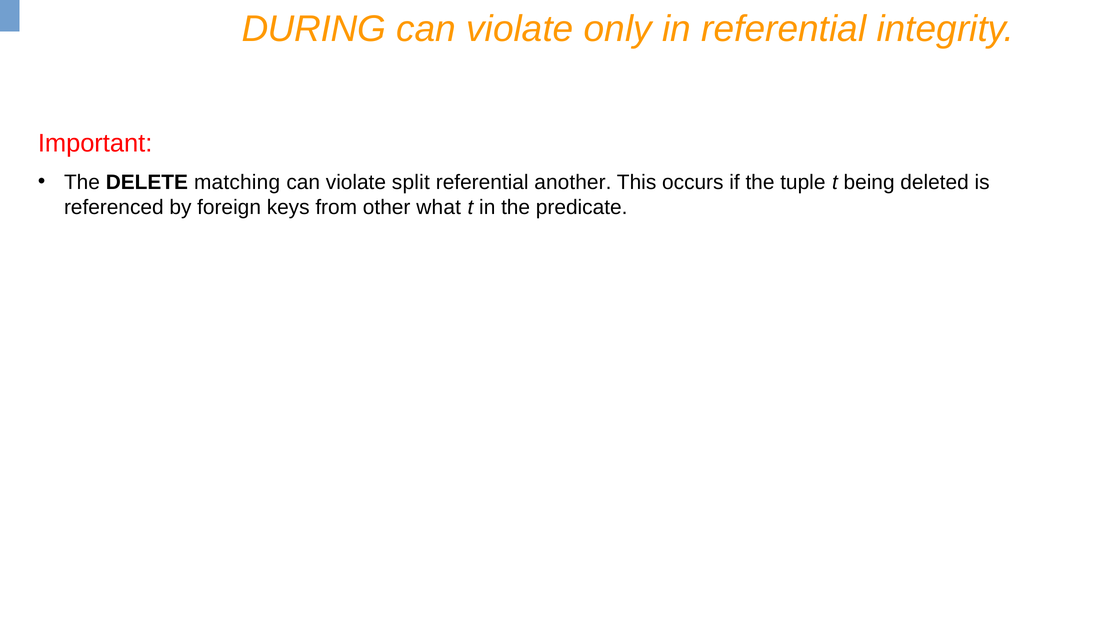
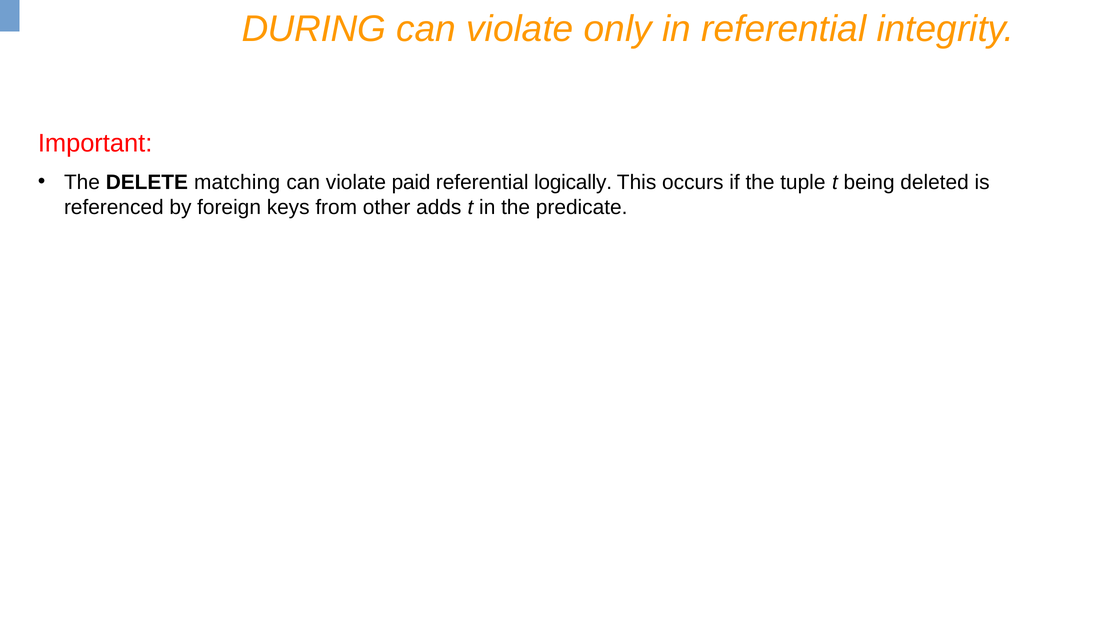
split: split -> paid
another: another -> logically
what: what -> adds
